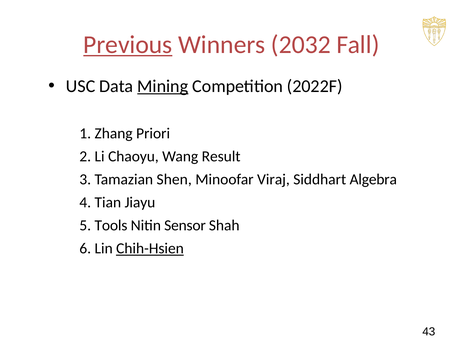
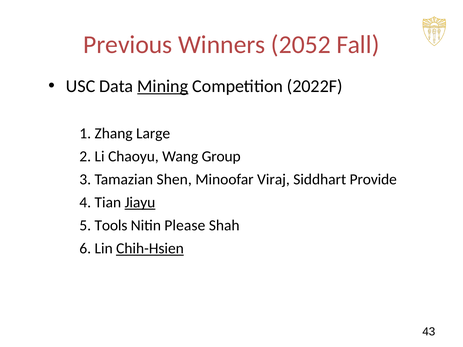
Previous underline: present -> none
2032: 2032 -> 2052
Priori: Priori -> Large
Result: Result -> Group
Algebra: Algebra -> Provide
Jiayu underline: none -> present
Sensor: Sensor -> Please
